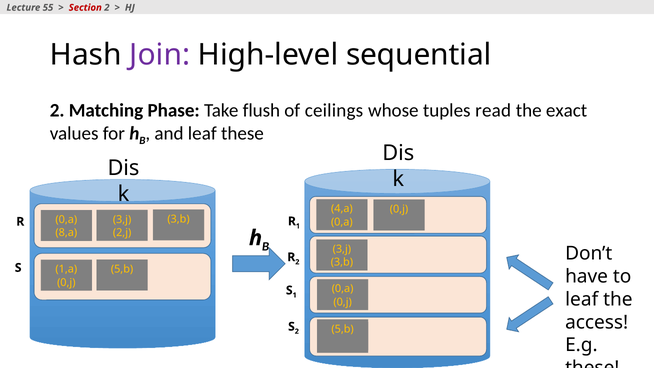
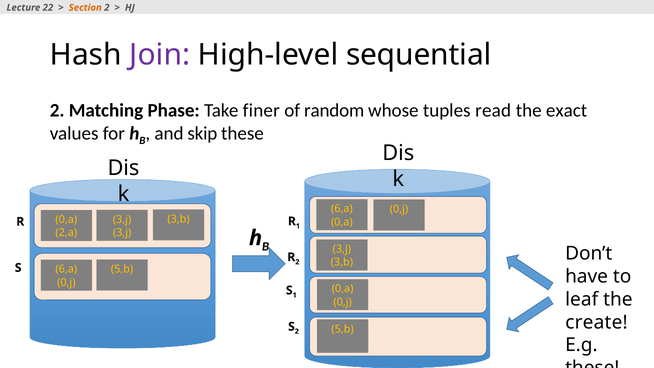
55: 55 -> 22
Section colour: red -> orange
flush: flush -> finer
ceilings: ceilings -> random
and leaf: leaf -> skip
4,a at (342, 209): 4,a -> 6,a
2,j at (122, 233): 2,j -> 3,j
8,a: 8,a -> 2,a
1,a at (66, 269): 1,a -> 6,a
access: access -> create
